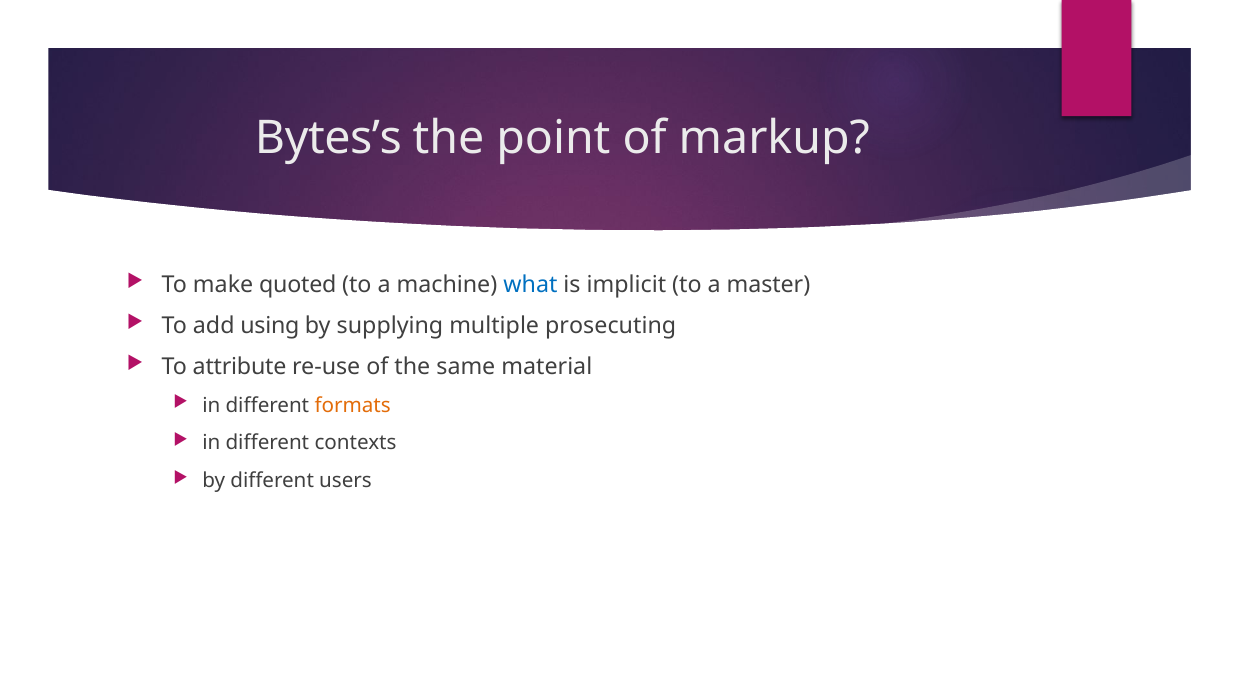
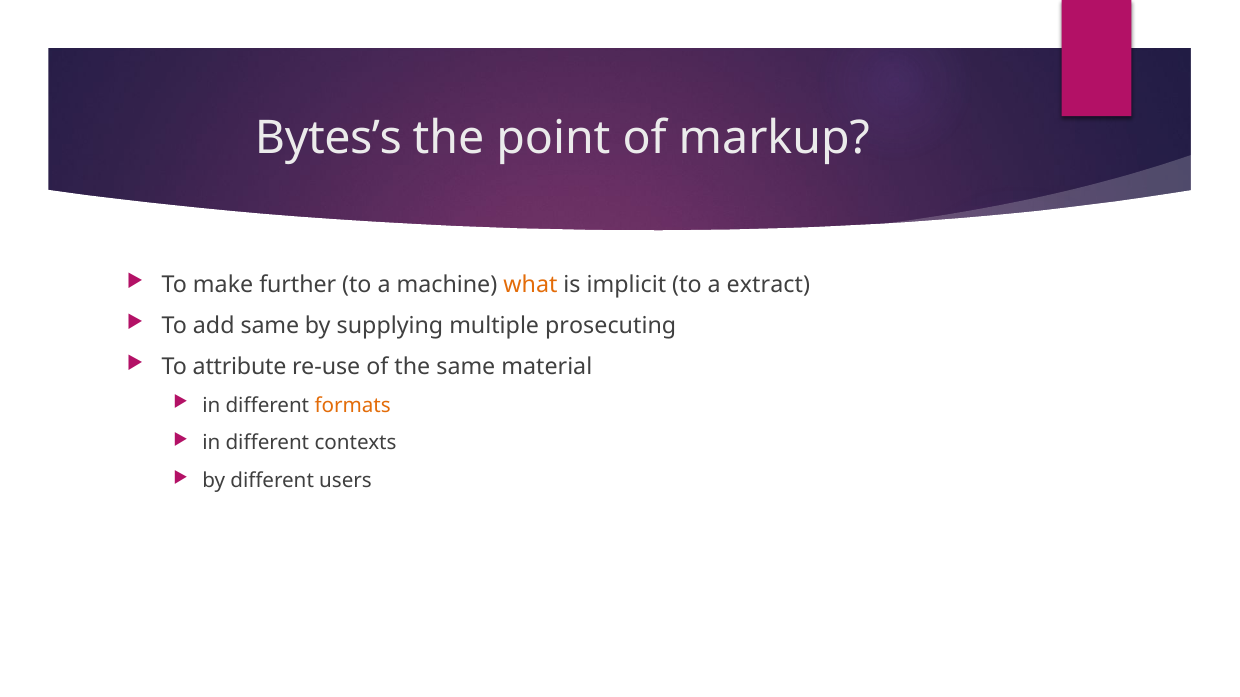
quoted: quoted -> further
what colour: blue -> orange
master: master -> extract
add using: using -> same
